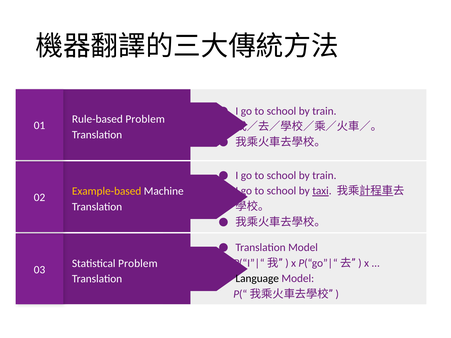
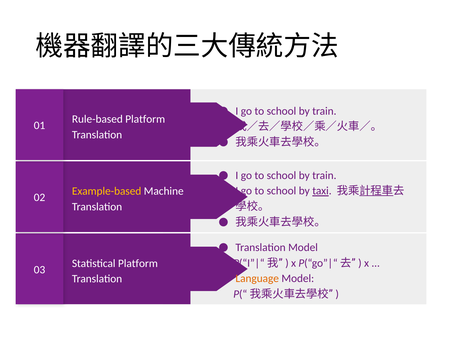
Rule-based Problem: Problem -> Platform
Statistical Problem: Problem -> Platform
Language colour: black -> orange
